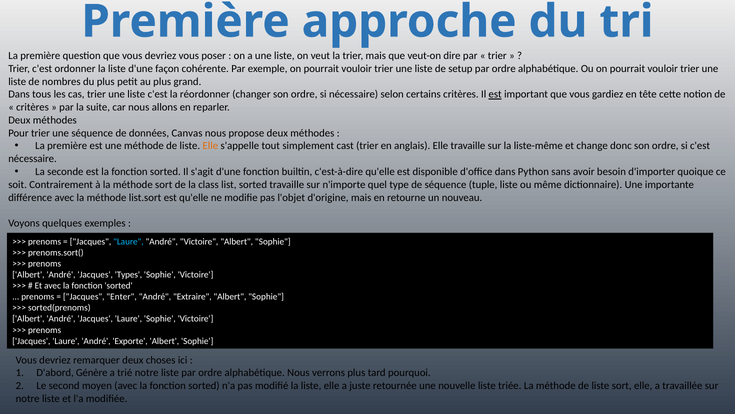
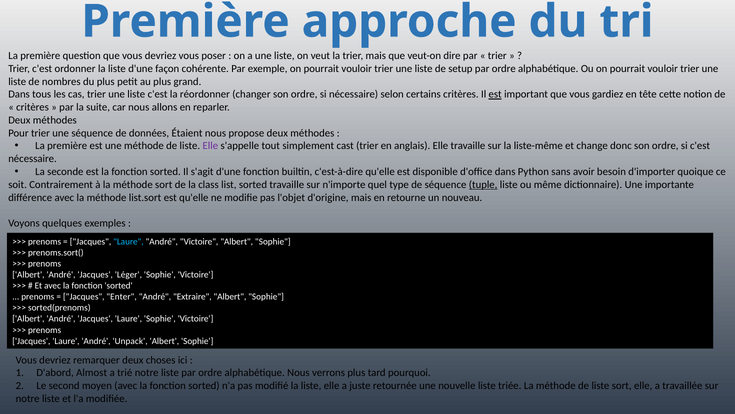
Canvas: Canvas -> Étaient
Elle at (210, 146) colour: orange -> purple
tuple underline: none -> present
Types: Types -> Léger
Exporte: Exporte -> Unpack
Génère: Génère -> Almost
